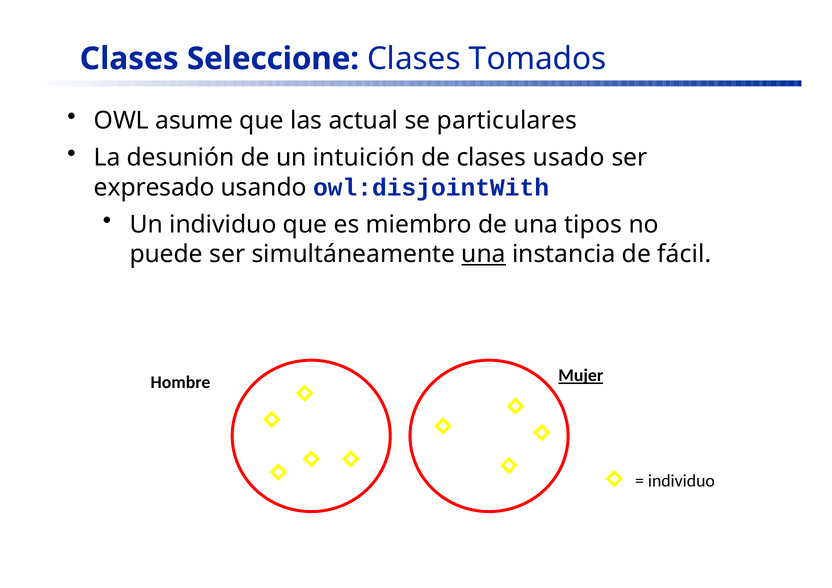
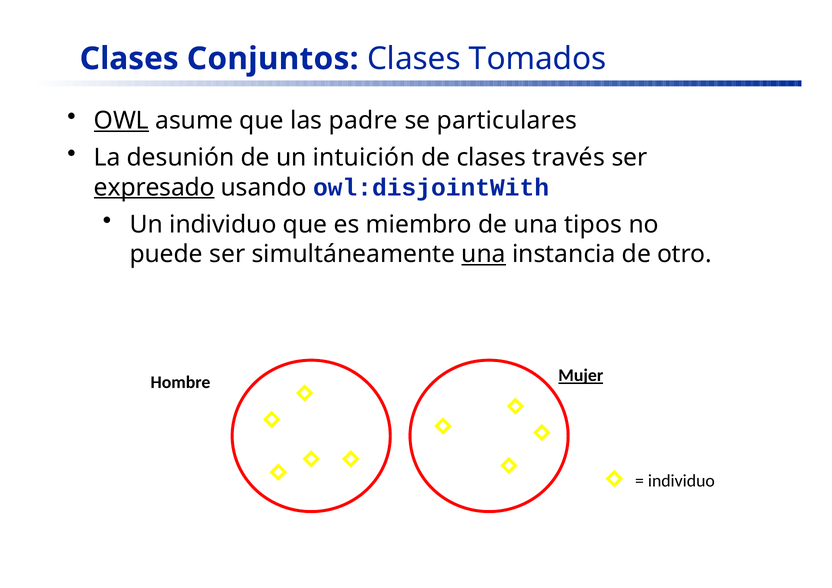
Seleccione: Seleccione -> Conjuntos
OWL underline: none -> present
actual: actual -> padre
usado: usado -> través
expresado underline: none -> present
fácil: fácil -> otro
